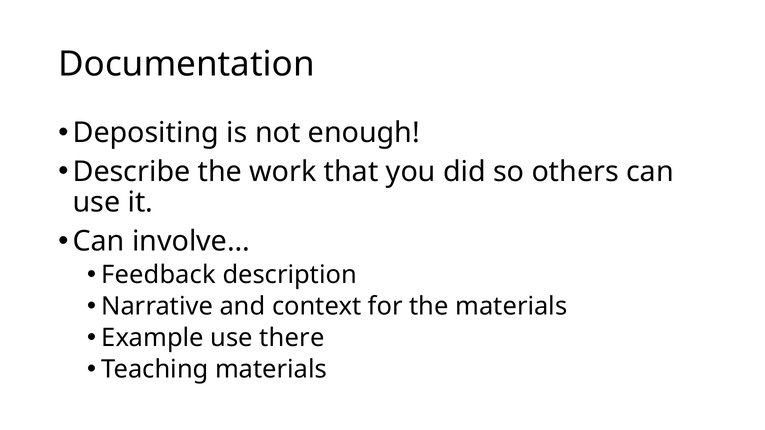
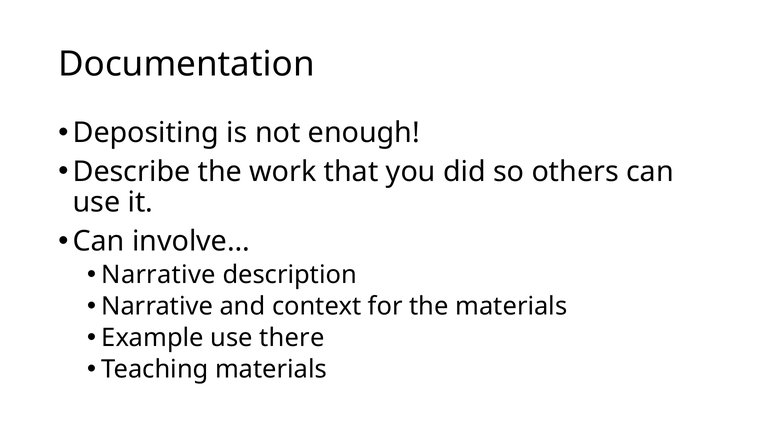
Feedback at (159, 275): Feedback -> Narrative
